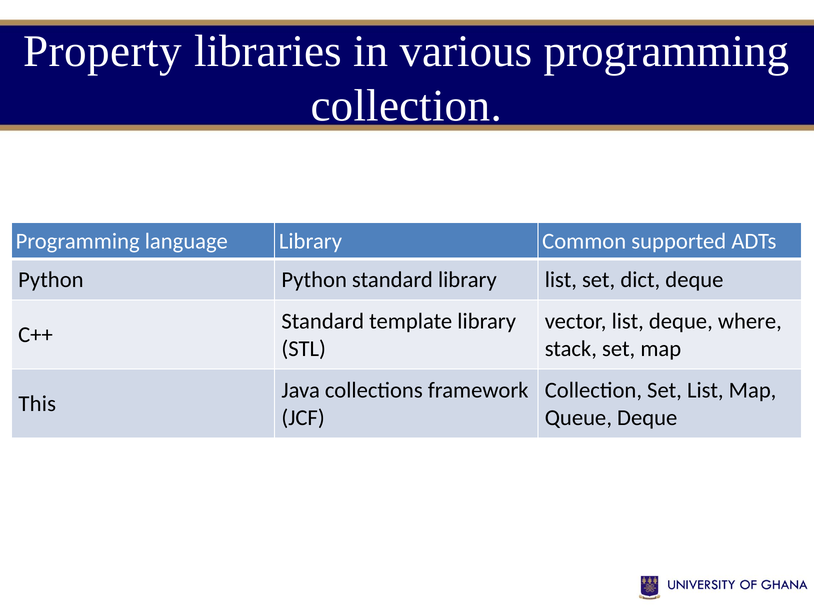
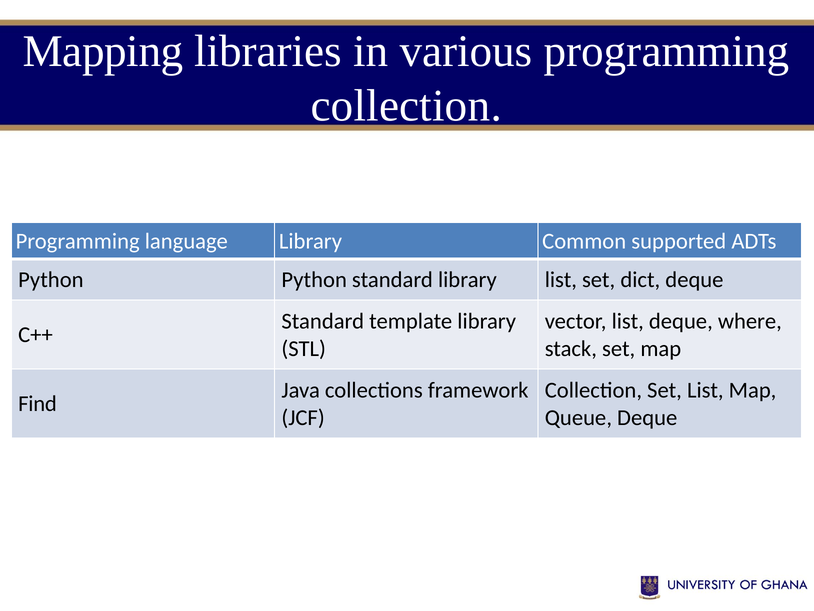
Property: Property -> Mapping
This: This -> Find
